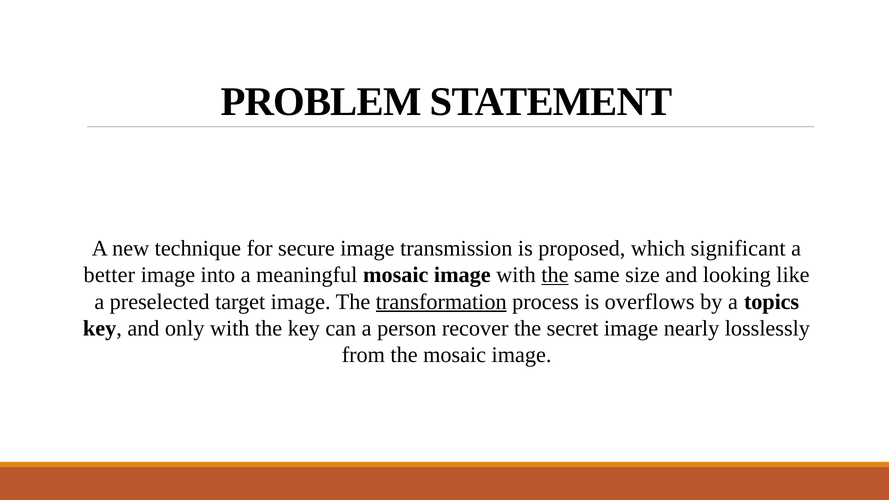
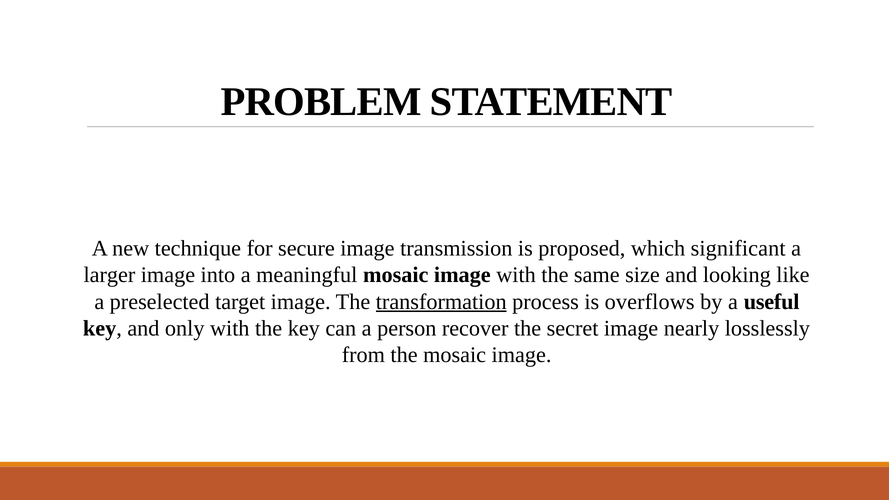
better: better -> larger
the at (555, 275) underline: present -> none
topics: topics -> useful
